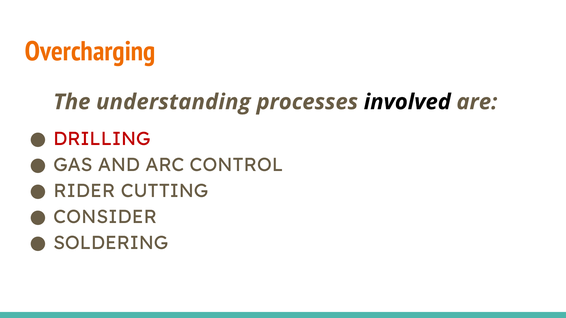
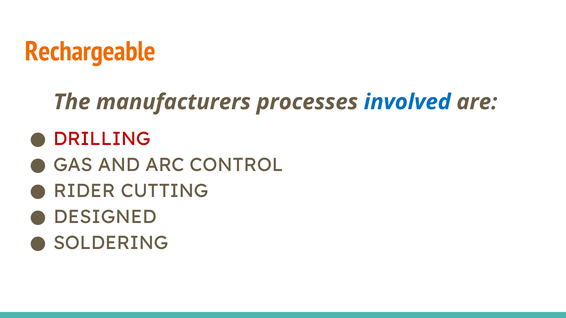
Overcharging: Overcharging -> Rechargeable
understanding: understanding -> manufacturers
involved colour: black -> blue
CONSIDER: CONSIDER -> DESIGNED
